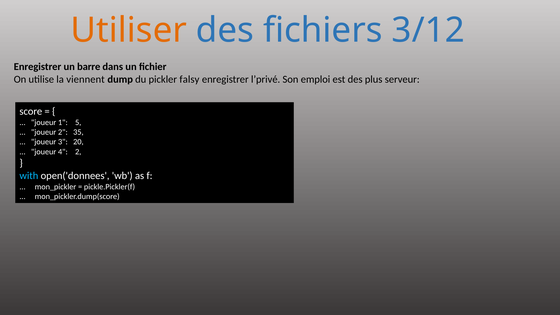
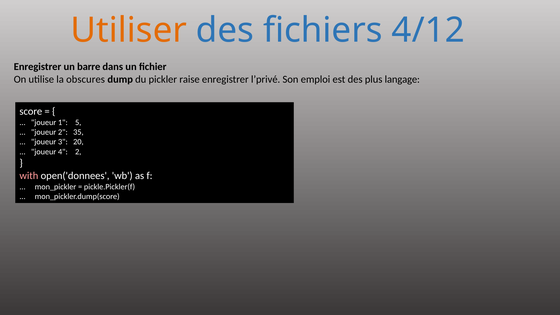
3/12: 3/12 -> 4/12
viennent: viennent -> obscures
falsy: falsy -> raise
serveur: serveur -> langage
with colour: light blue -> pink
